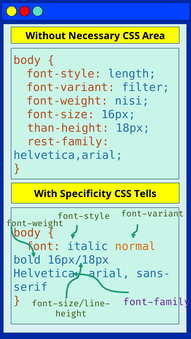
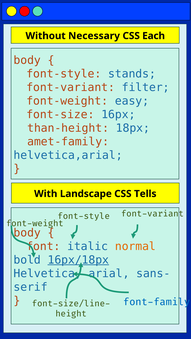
Area: Area -> Each
length: length -> stands
nisi: nisi -> easy
rest-family: rest-family -> amet-family
Specificity: Specificity -> Landscape
16px/18px underline: none -> present
font-family colour: purple -> blue
